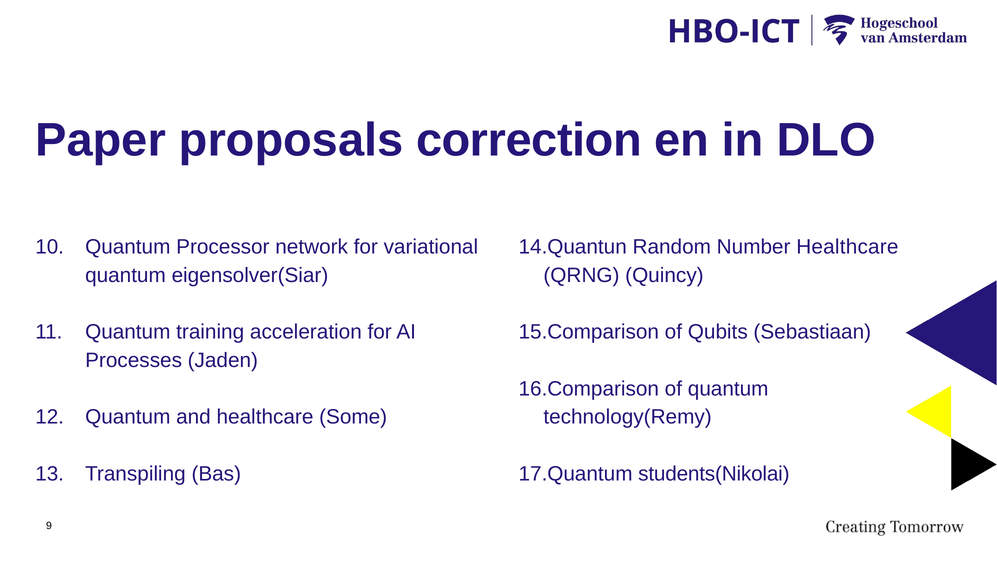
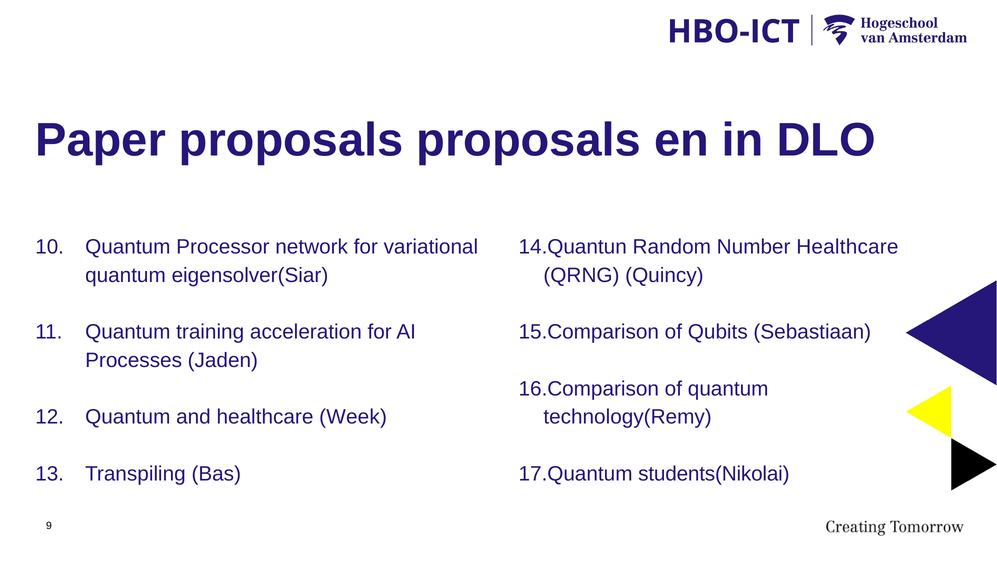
proposals correction: correction -> proposals
Some: Some -> Week
